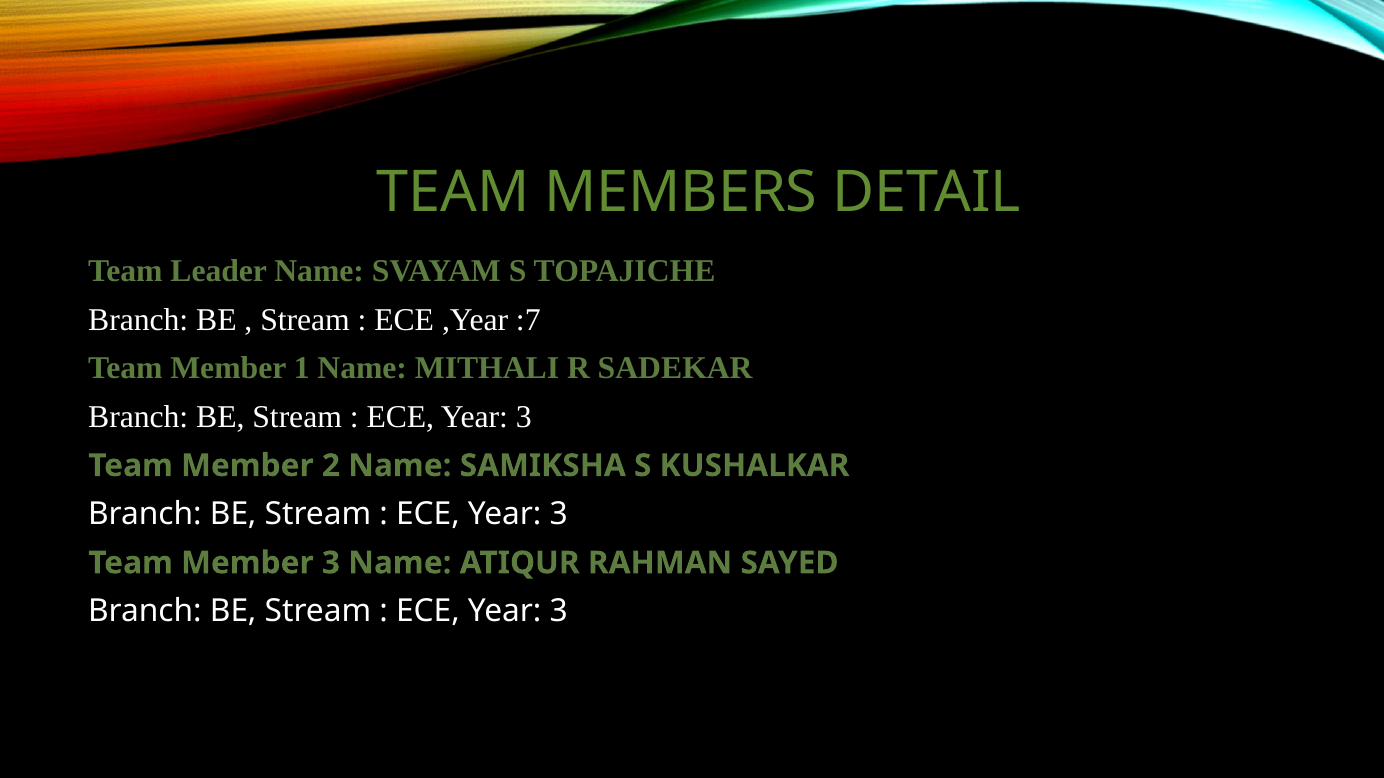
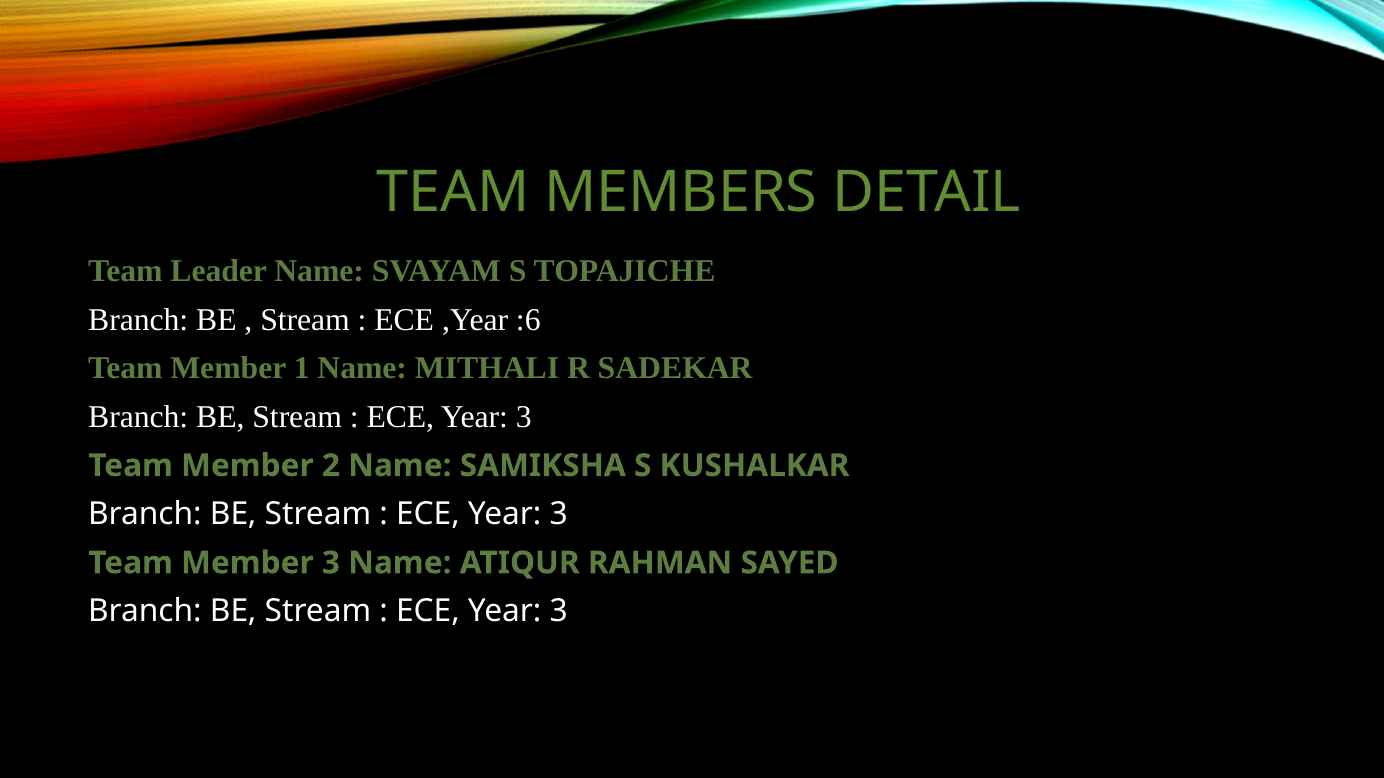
:7: :7 -> :6
